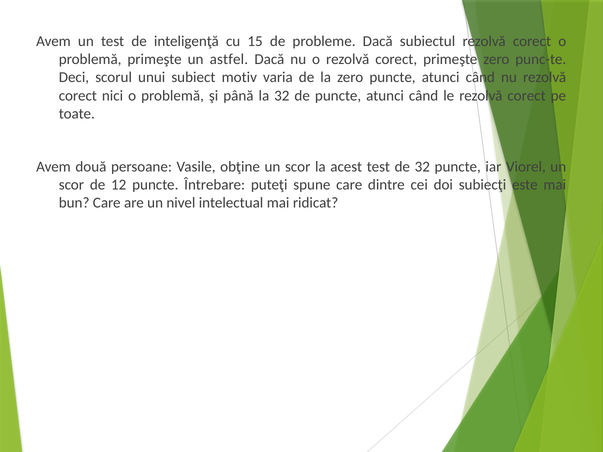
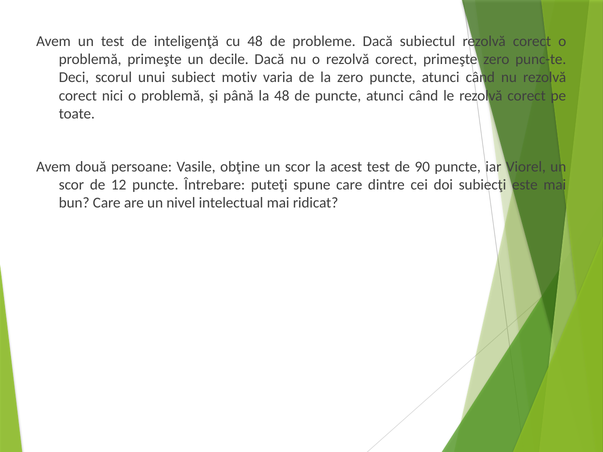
cu 15: 15 -> 48
astfel: astfel -> decile
la 32: 32 -> 48
de 32: 32 -> 90
